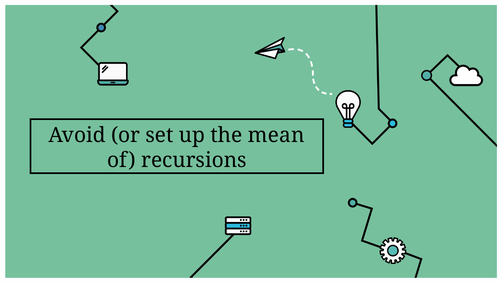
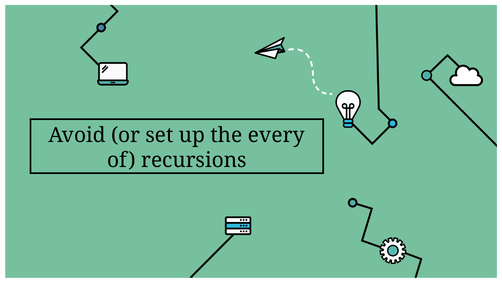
mean: mean -> every
